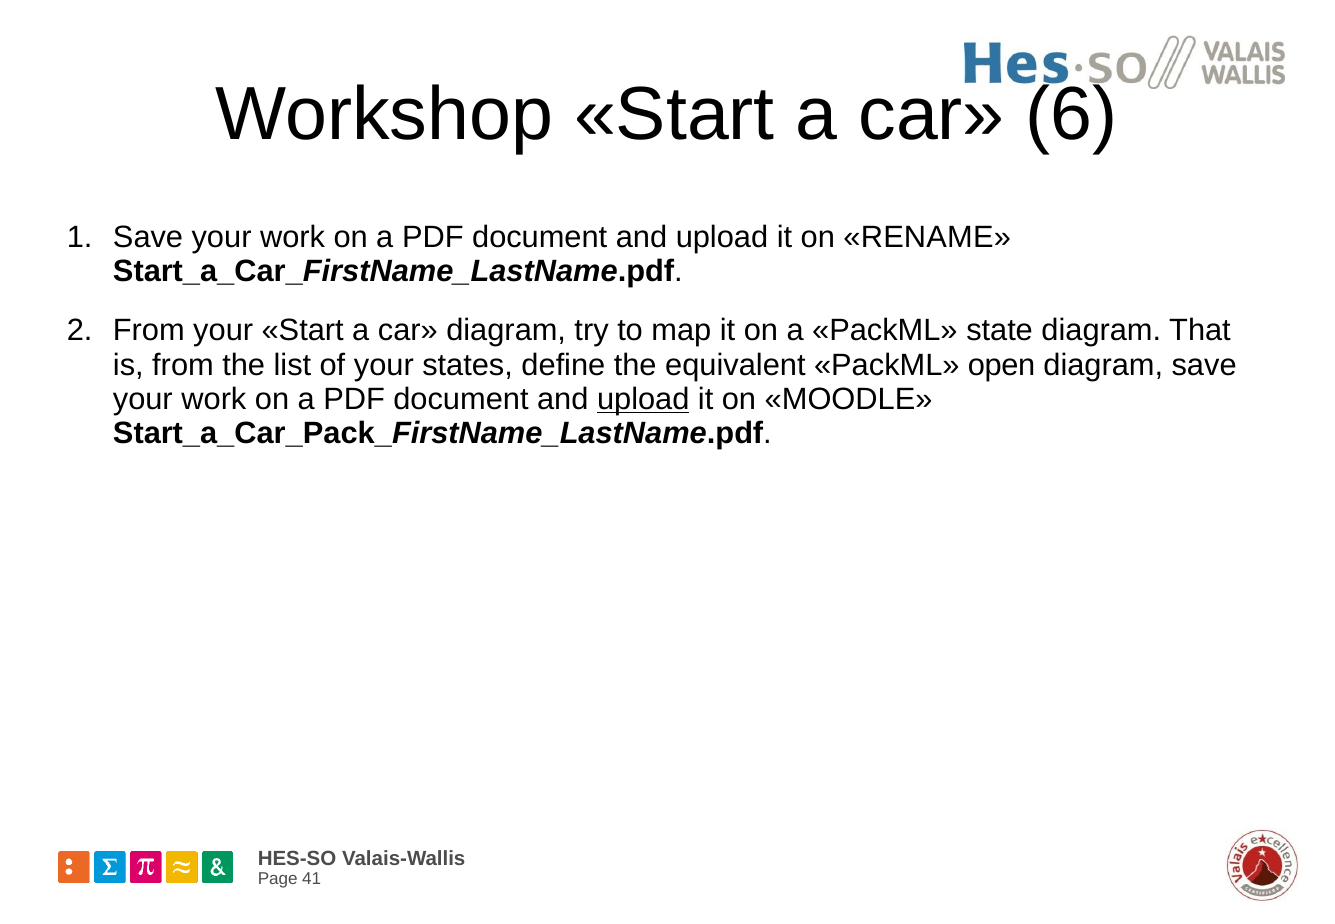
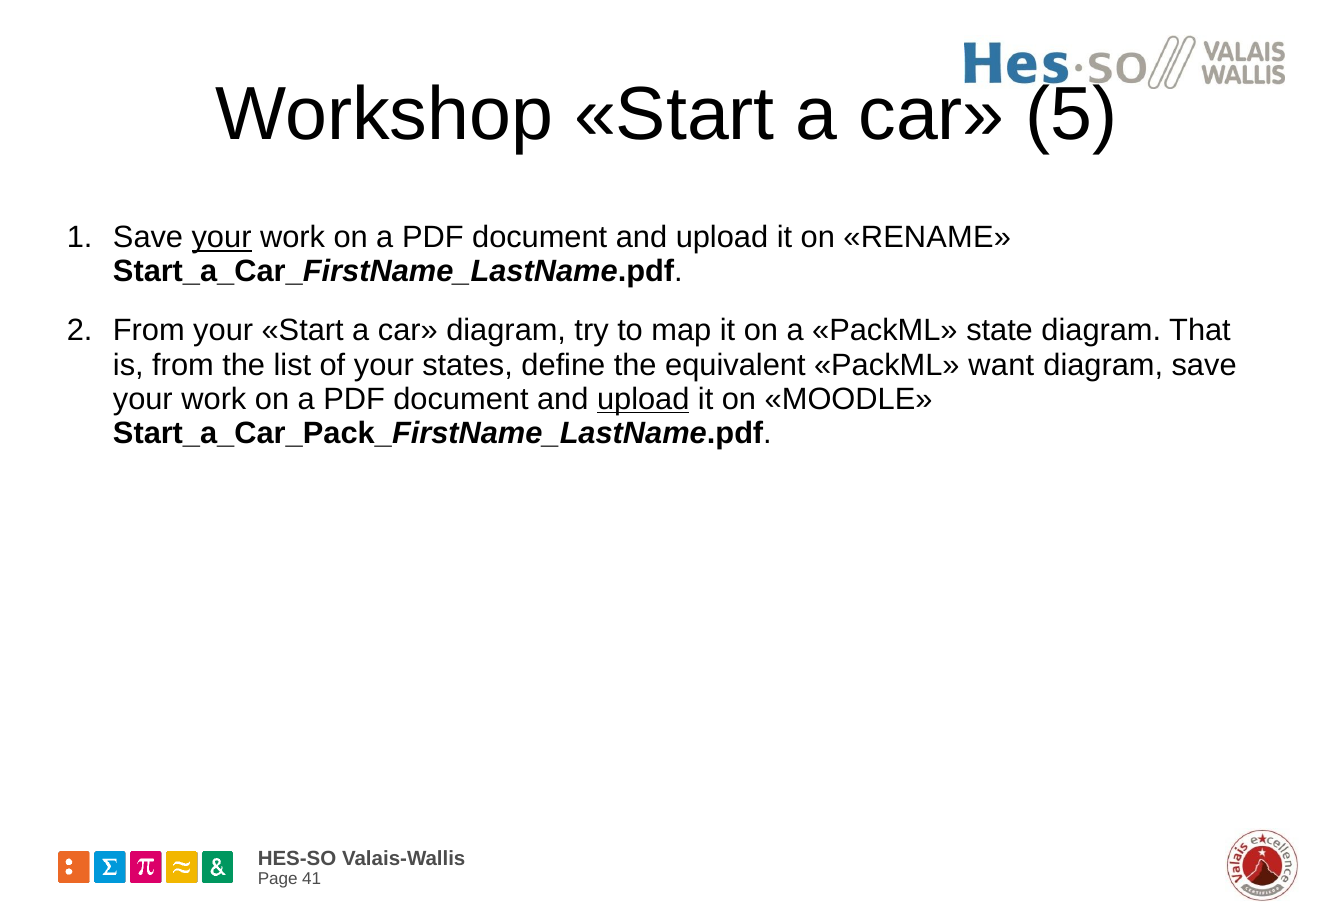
6: 6 -> 5
your at (222, 237) underline: none -> present
open: open -> want
